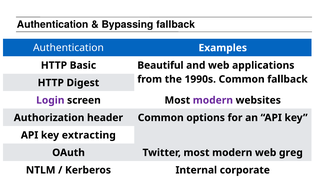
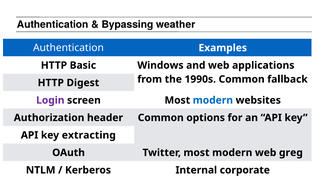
Bypassing fallback: fallback -> weather
Beautiful: Beautiful -> Windows
modern at (213, 100) colour: purple -> blue
